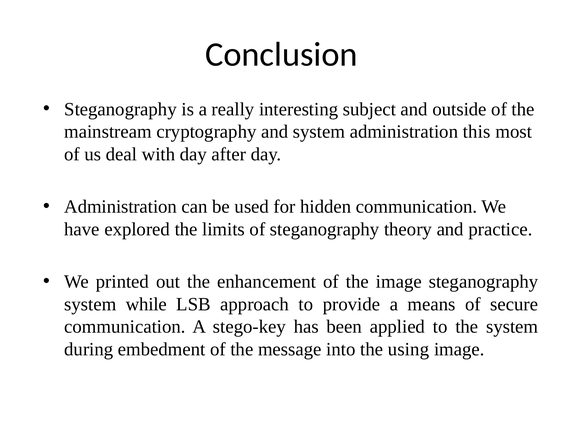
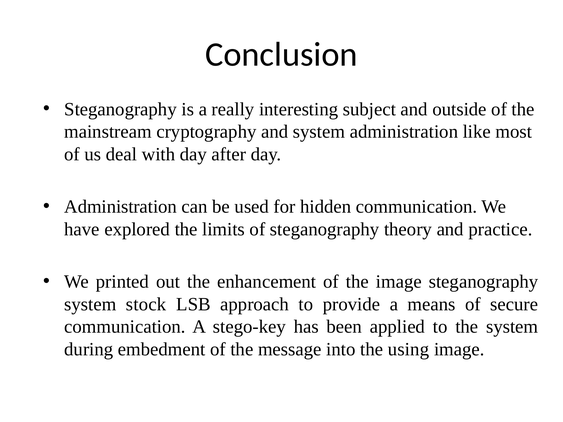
this: this -> like
while: while -> stock
